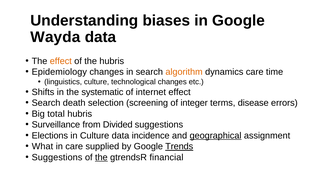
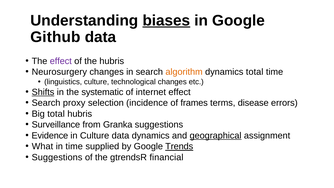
biases underline: none -> present
Wayda: Wayda -> Github
effect at (61, 61) colour: orange -> purple
Epidemiology: Epidemiology -> Neurosurgery
dynamics care: care -> total
Shifts underline: none -> present
death: death -> proxy
screening: screening -> incidence
integer: integer -> frames
Divided: Divided -> Granka
Elections: Elections -> Evidence
data incidence: incidence -> dynamics
in care: care -> time
the at (101, 157) underline: present -> none
